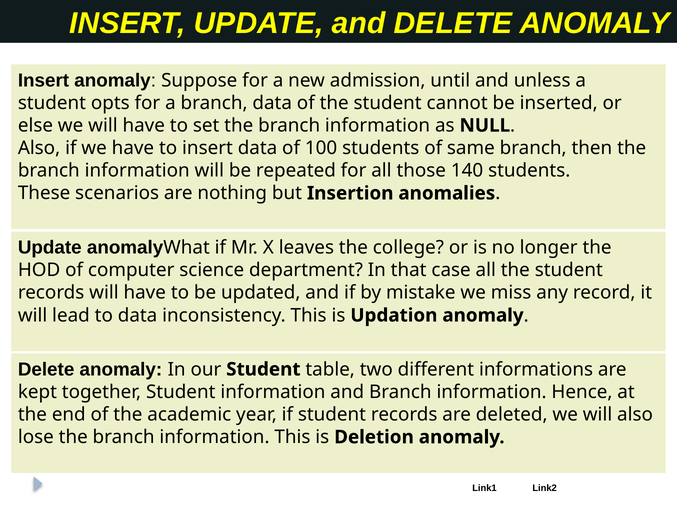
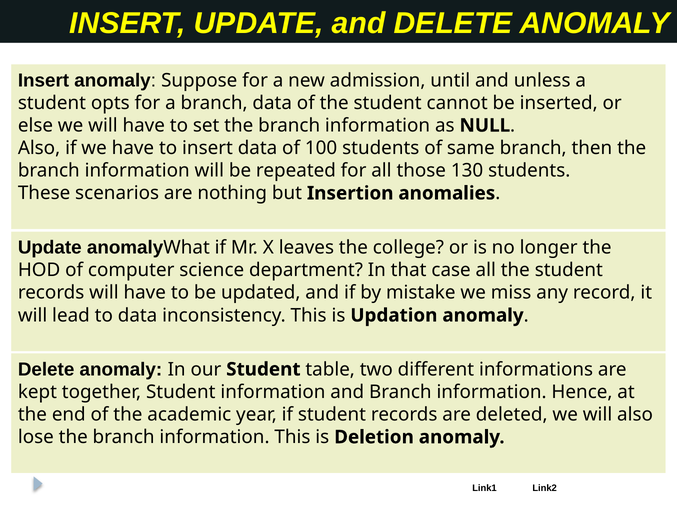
140: 140 -> 130
